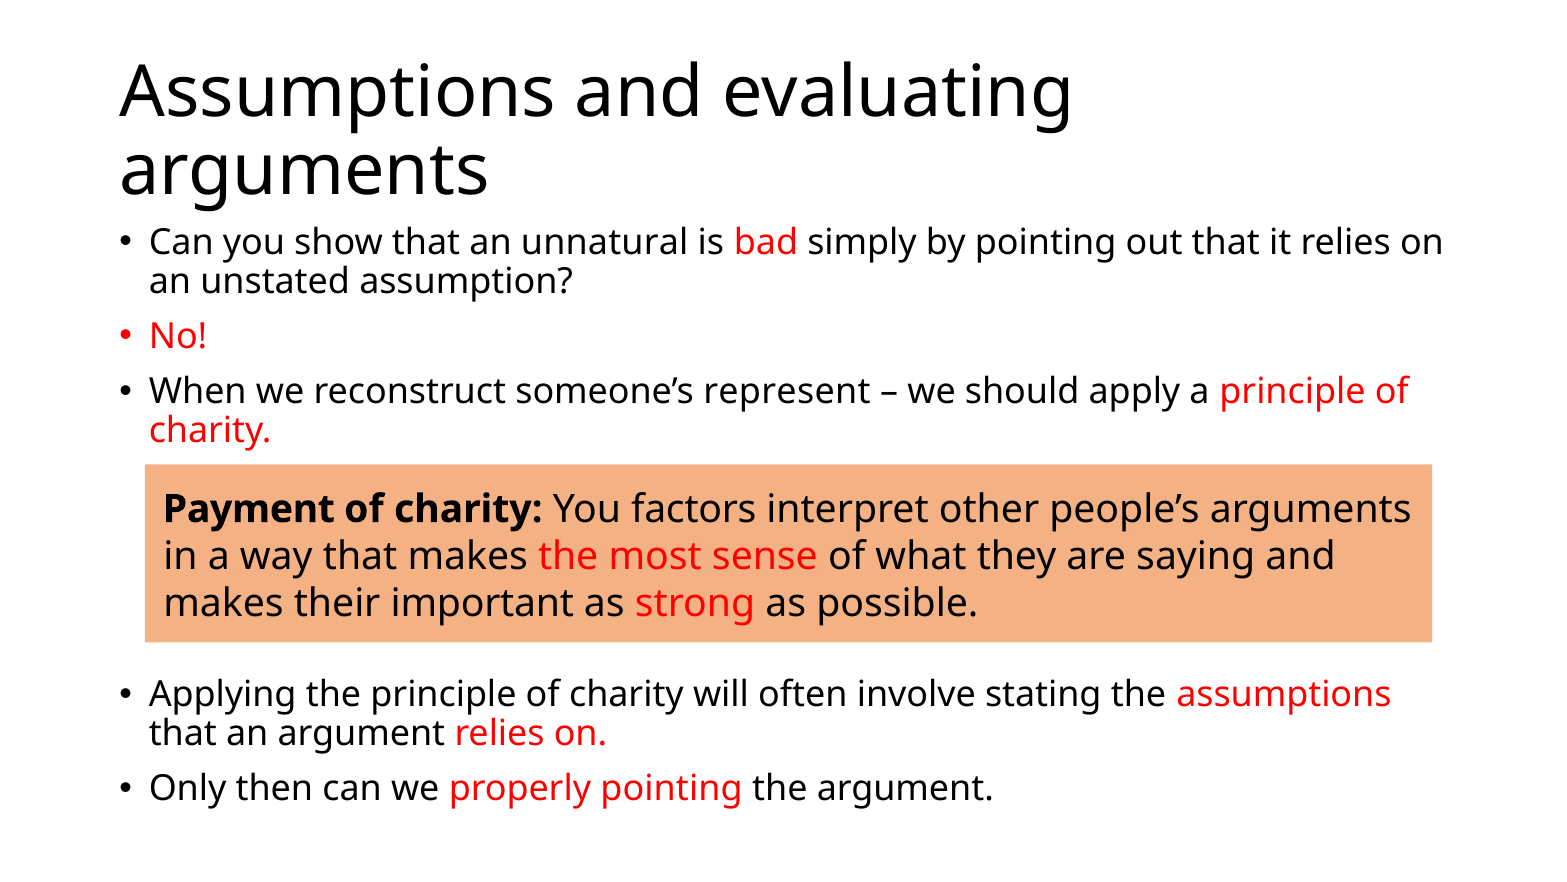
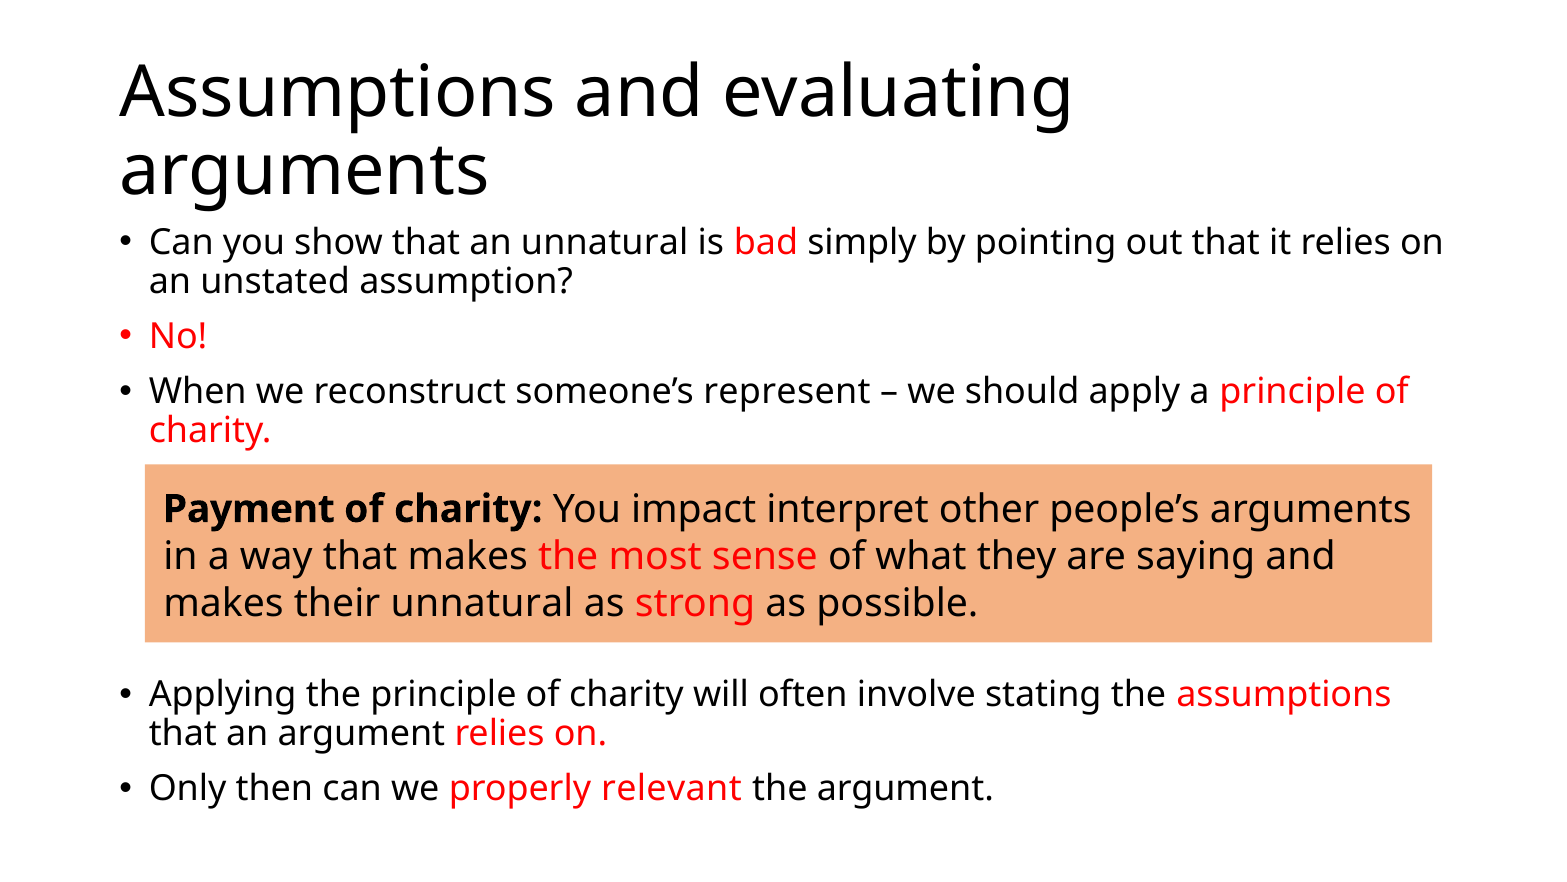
factors: factors -> impact
their important: important -> unnatural
properly pointing: pointing -> relevant
